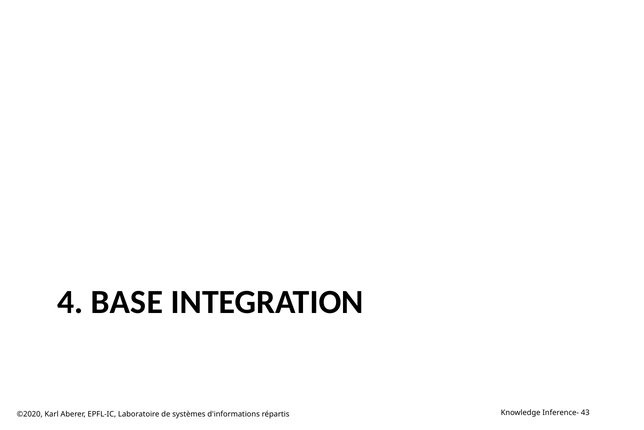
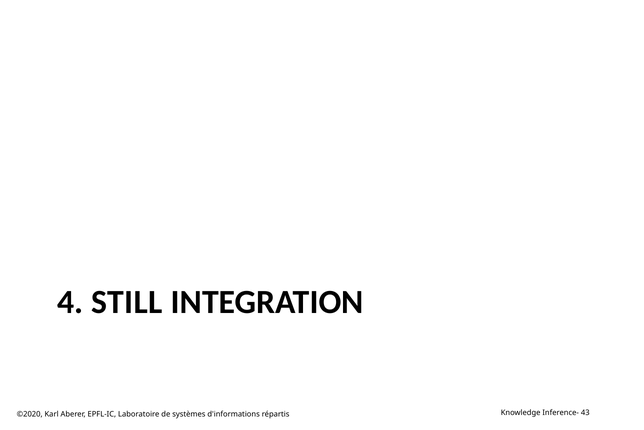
BASE: BASE -> STILL
